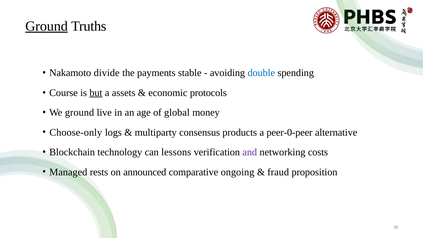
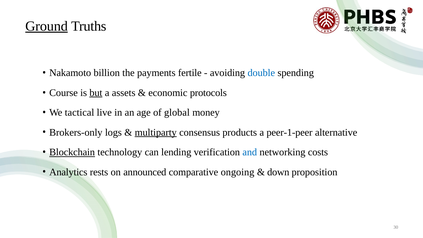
divide: divide -> billion
stable: stable -> fertile
We ground: ground -> tactical
Choose-only: Choose-only -> Brokers-only
multiparty underline: none -> present
peer-0-peer: peer-0-peer -> peer-1-peer
Blockchain underline: none -> present
lessons: lessons -> lending
and colour: purple -> blue
Managed: Managed -> Analytics
fraud: fraud -> down
